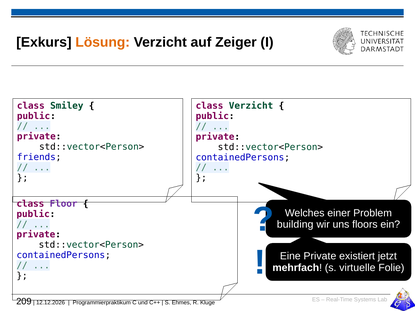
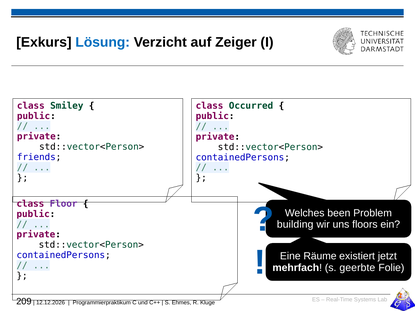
Lösung colour: orange -> blue
class Verzicht: Verzicht -> Occurred
einer: einer -> been
Eine Private: Private -> Räume
virtuelle: virtuelle -> geerbte
